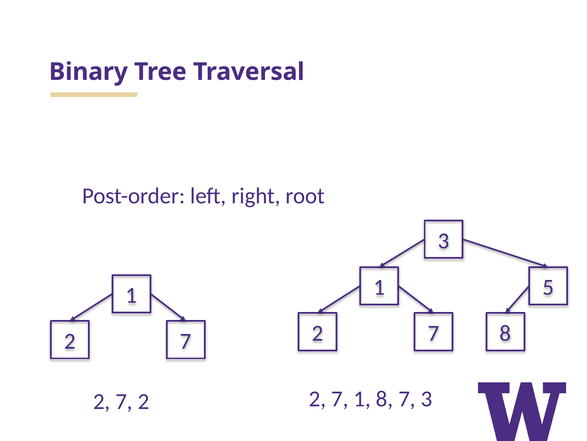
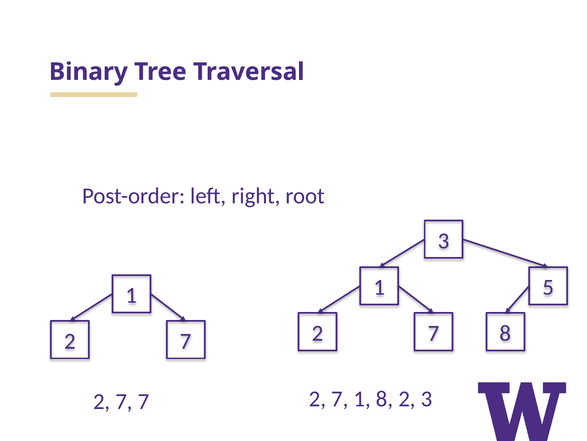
7 2: 2 -> 7
1 8 7: 7 -> 2
